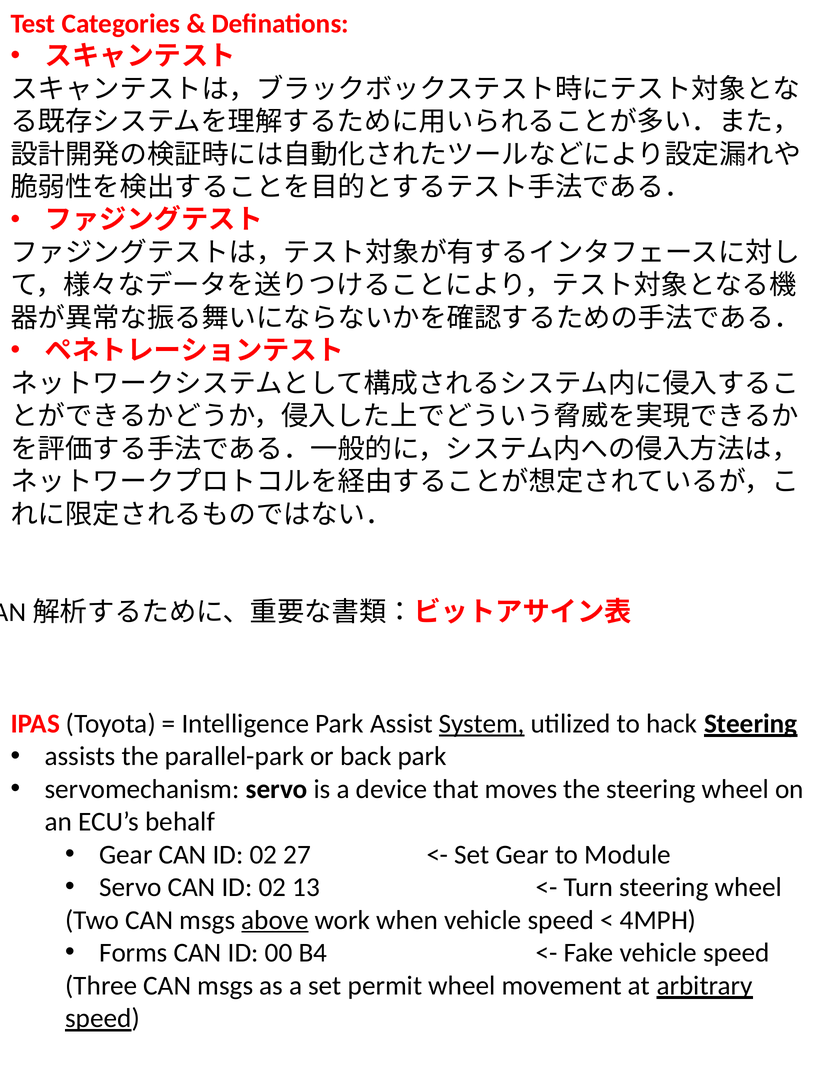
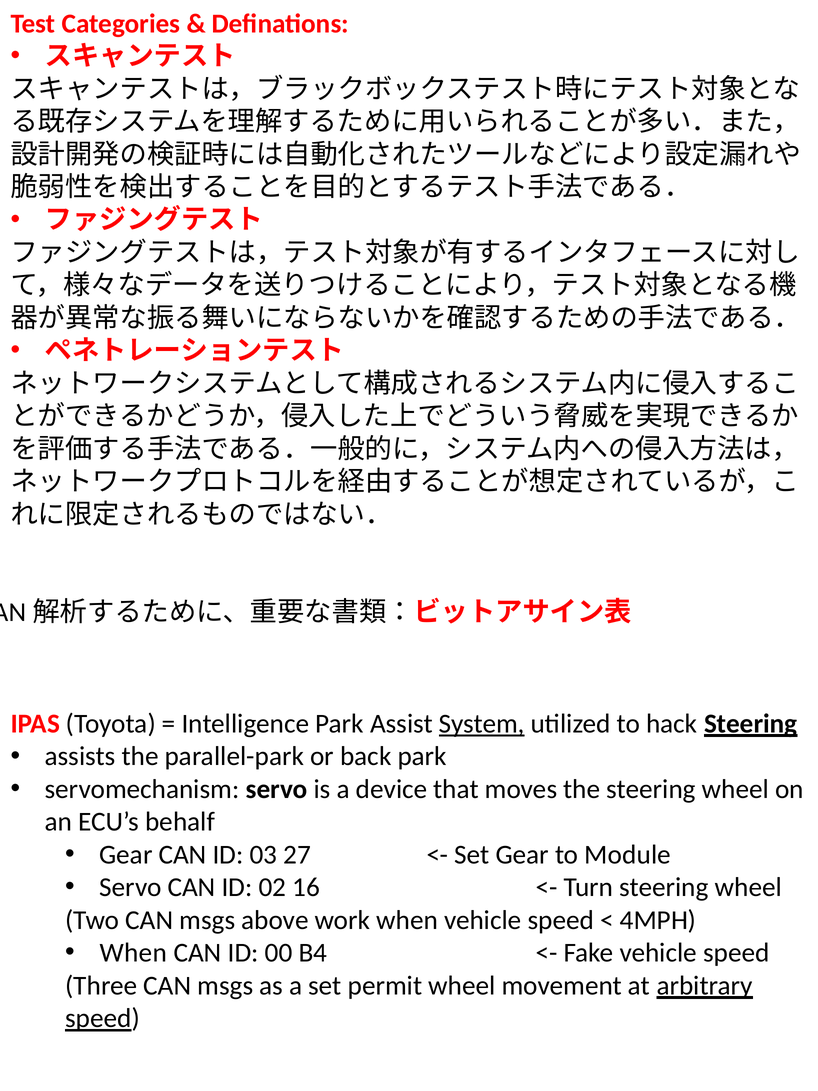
Gear CAN ID 02: 02 -> 03
13: 13 -> 16
above underline: present -> none
Forms at (133, 953): Forms -> When
